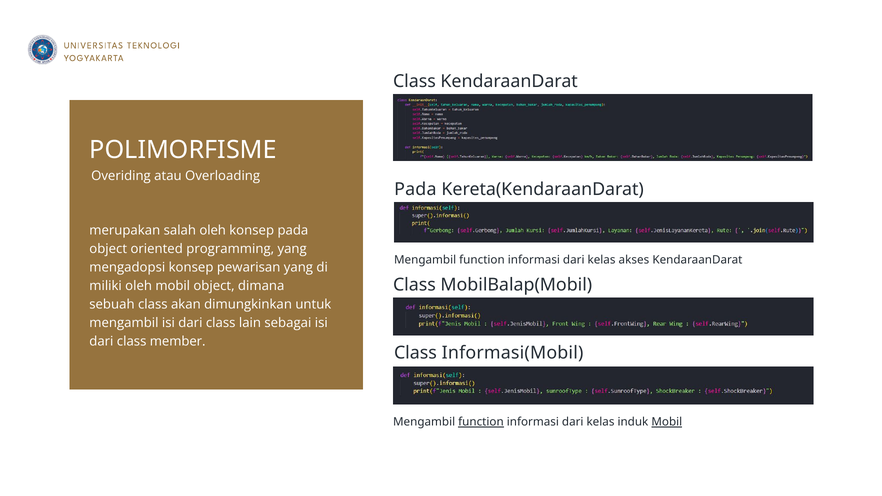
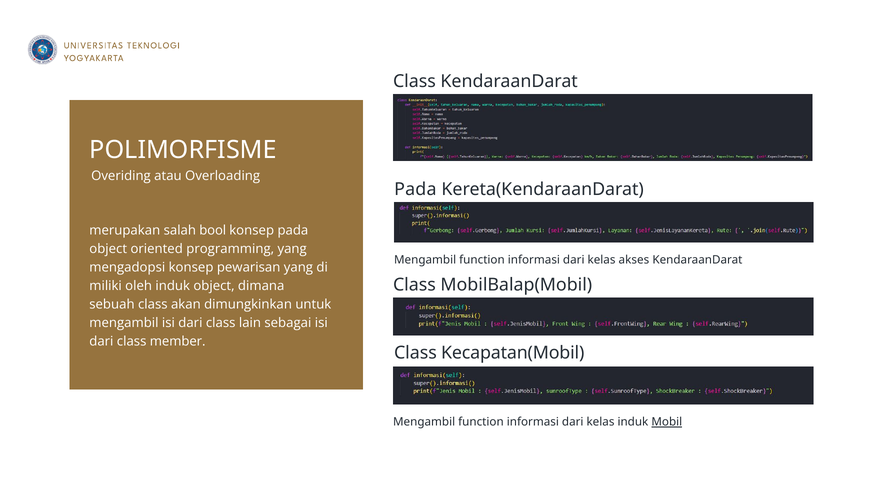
salah oleh: oleh -> bool
oleh mobil: mobil -> induk
Informasi(Mobil: Informasi(Mobil -> Kecapatan(Mobil
function at (481, 422) underline: present -> none
